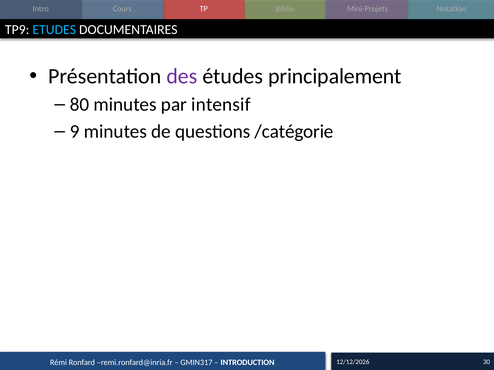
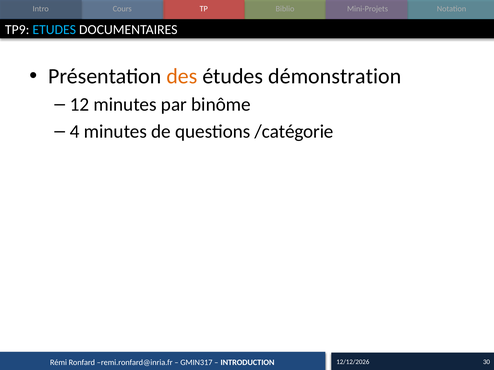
des colour: purple -> orange
principalement: principalement -> démonstration
80: 80 -> 12
intensif: intensif -> binôme
9: 9 -> 4
